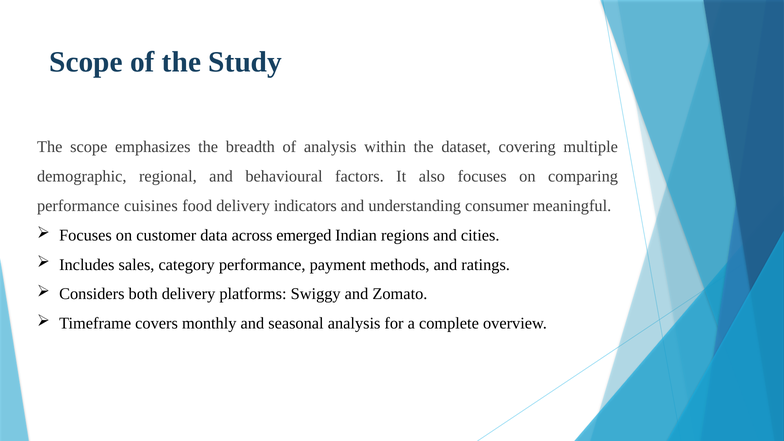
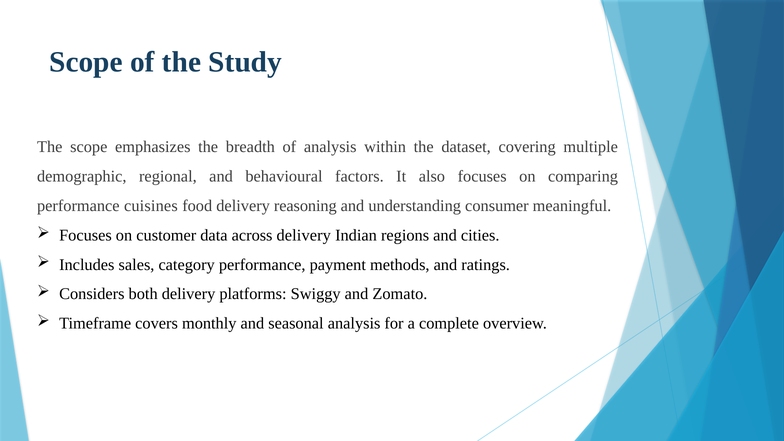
indicators: indicators -> reasoning
across emerged: emerged -> delivery
